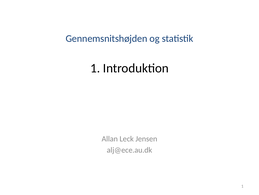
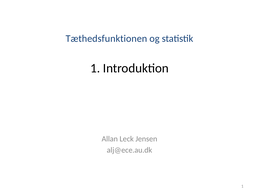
Gennemsnitshøjden: Gennemsnitshøjden -> Tæthedsfunktionen
